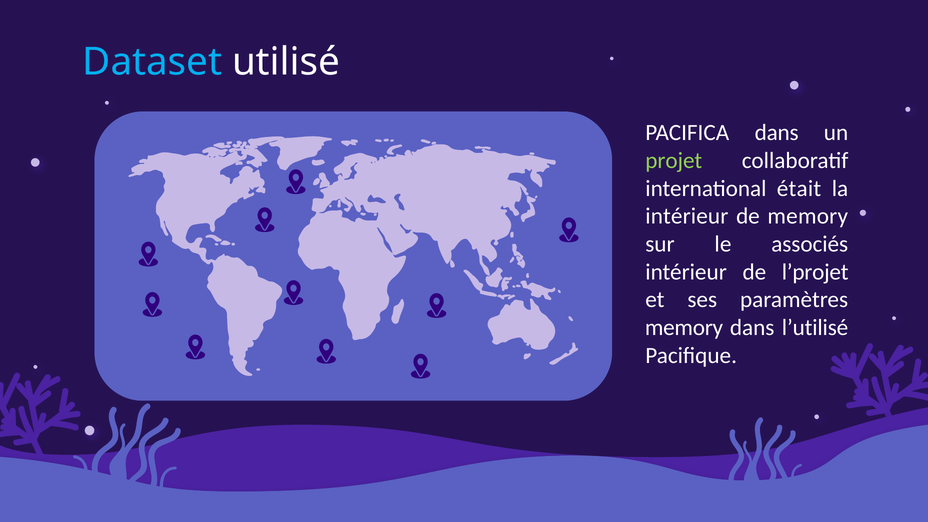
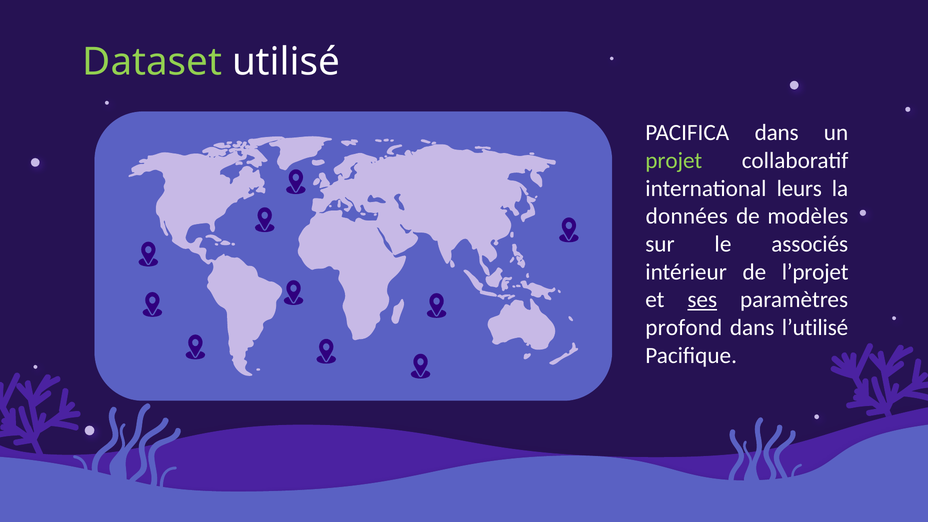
Dataset colour: light blue -> light green
était: était -> leurs
intérieur at (687, 216): intérieur -> données
de memory: memory -> modèles
ses underline: none -> present
memory at (684, 328): memory -> profond
